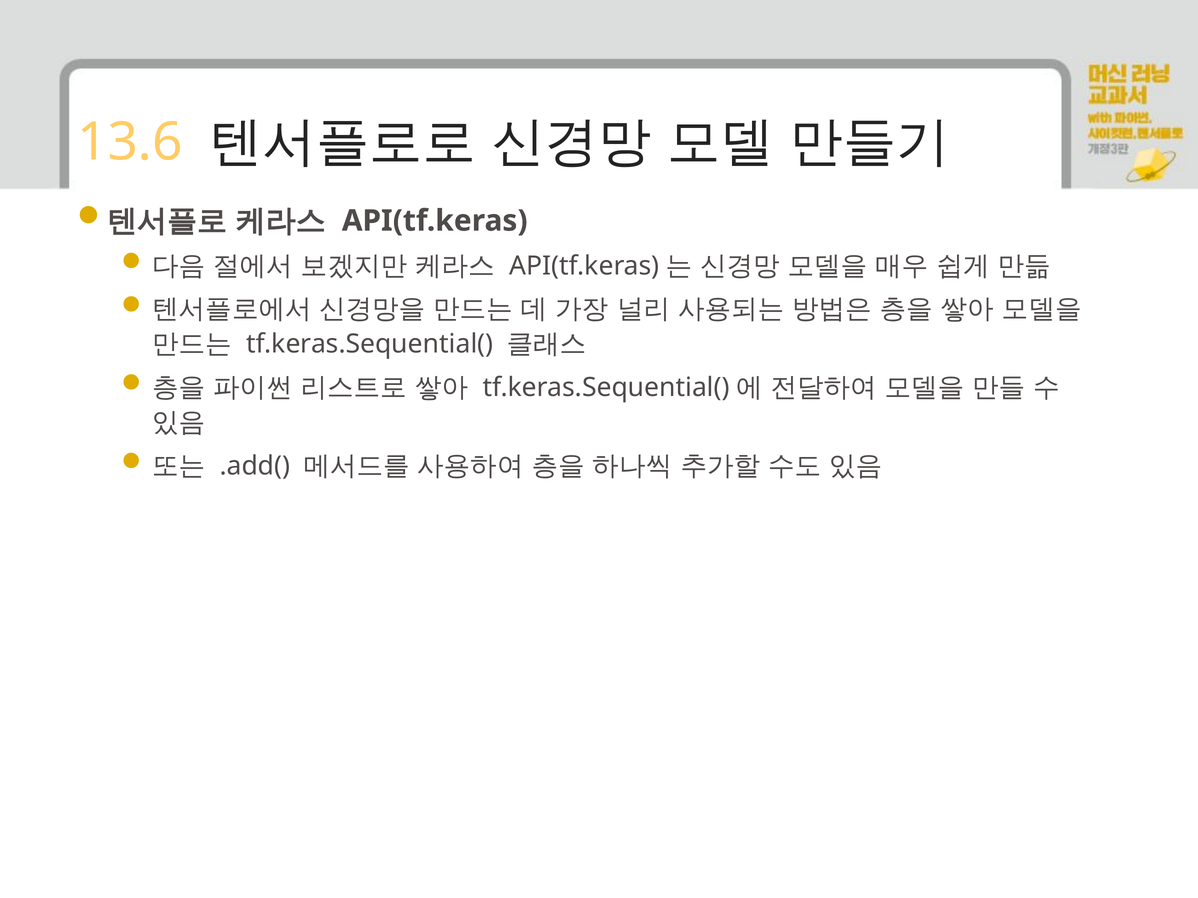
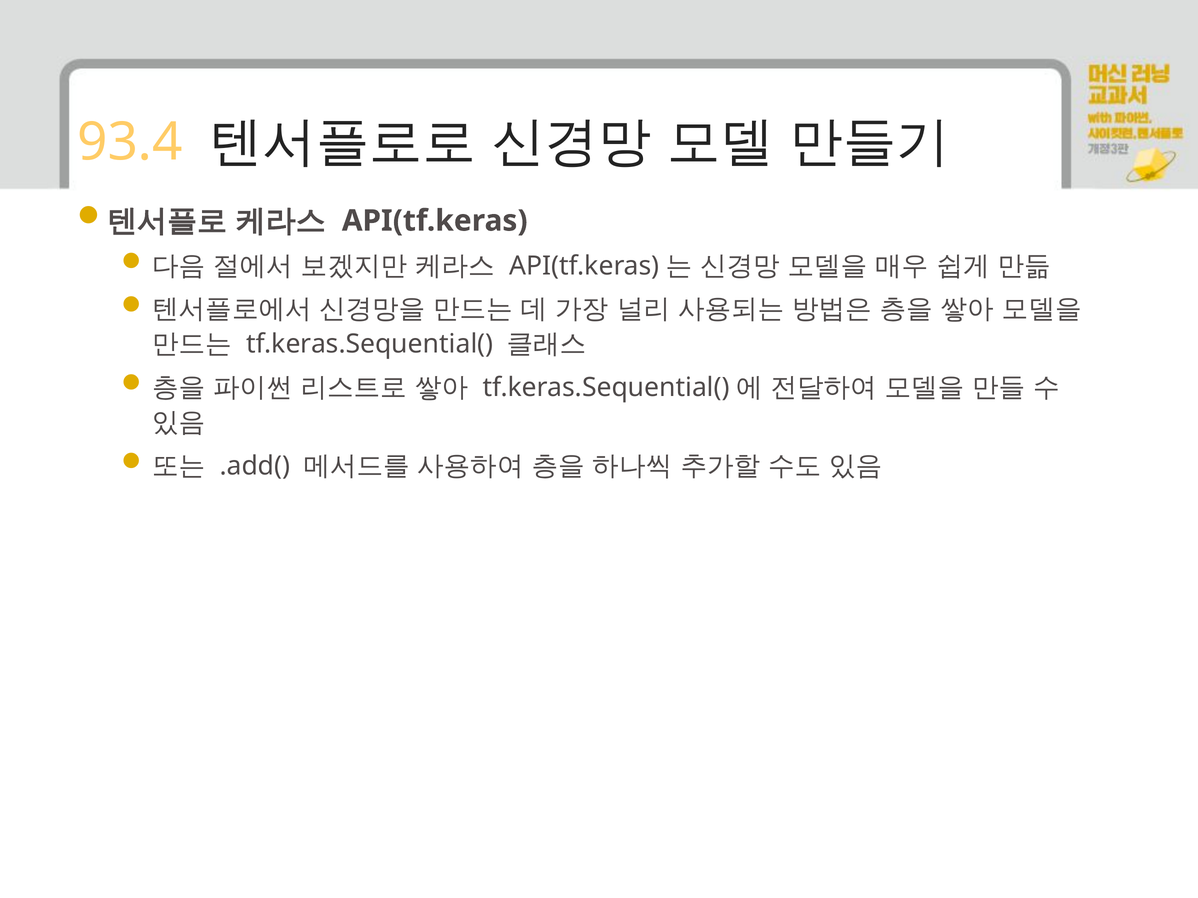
13.6: 13.6 -> 93.4
